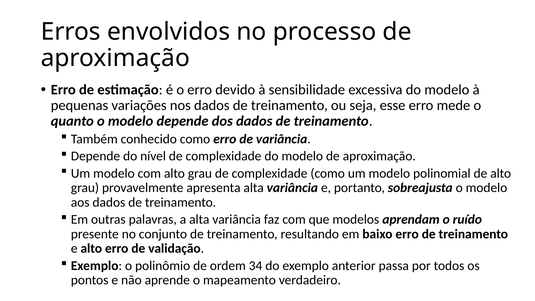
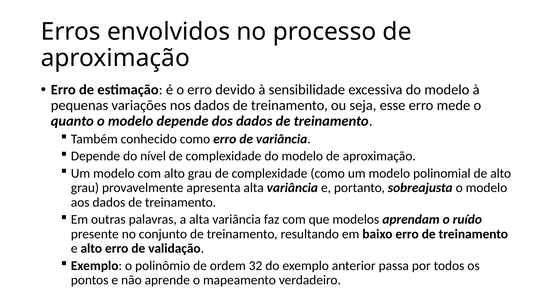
34: 34 -> 32
